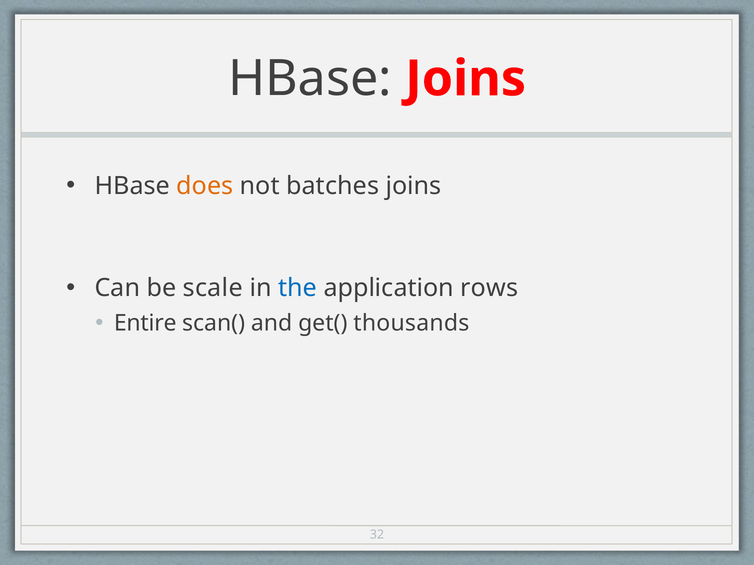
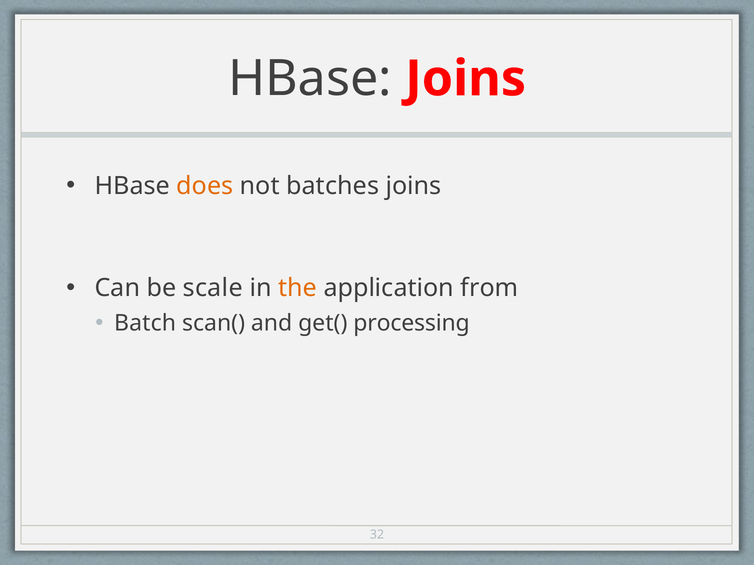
the colour: blue -> orange
rows: rows -> from
Entire: Entire -> Batch
thousands: thousands -> processing
